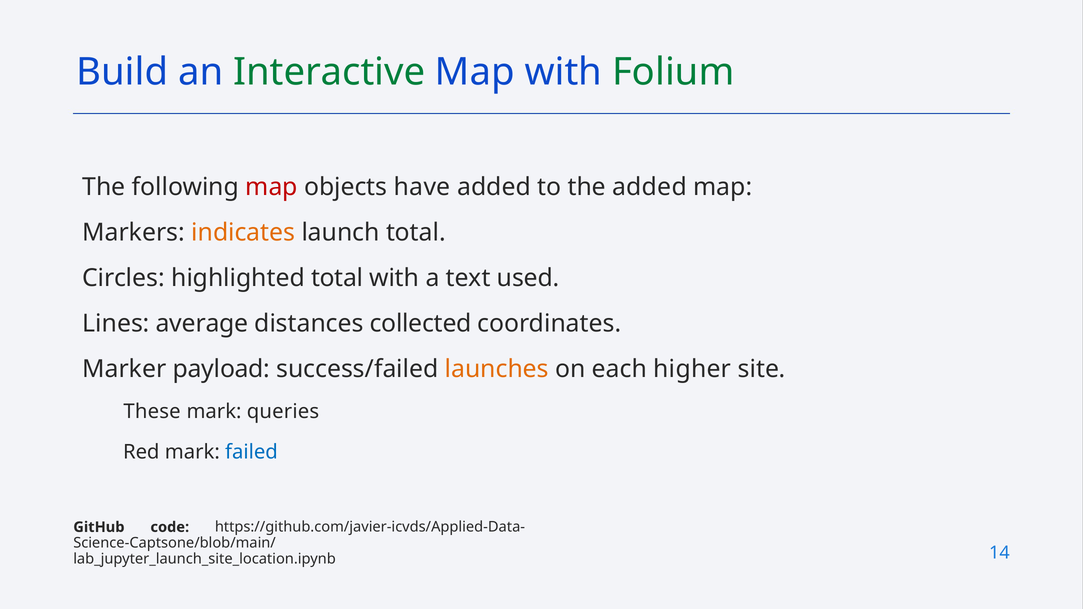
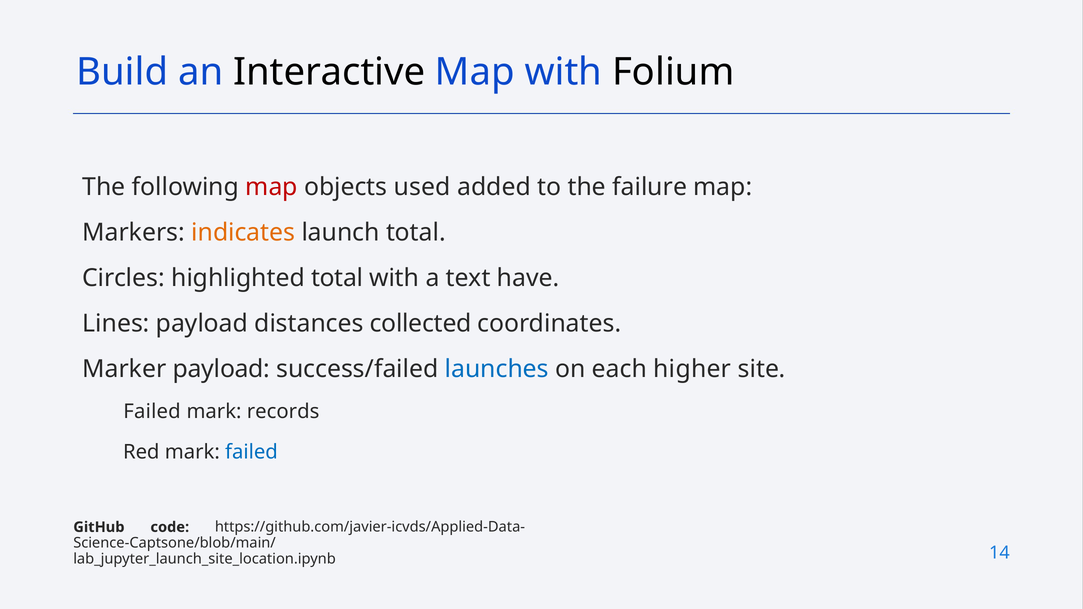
Interactive colour: green -> black
Folium colour: green -> black
have: have -> used
the added: added -> failure
used: used -> have
Lines average: average -> payload
launches colour: orange -> blue
These at (152, 412): These -> Failed
queries: queries -> records
